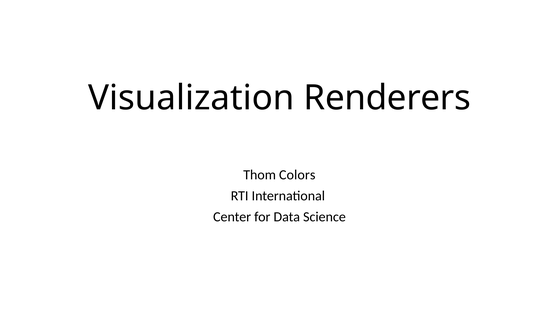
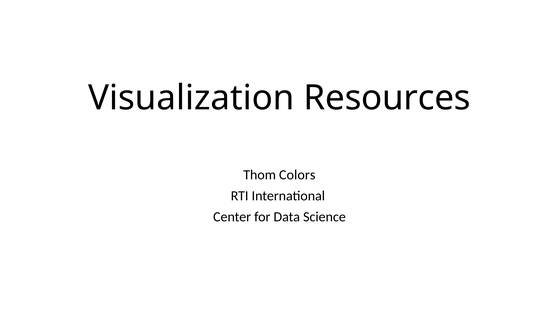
Renderers: Renderers -> Resources
